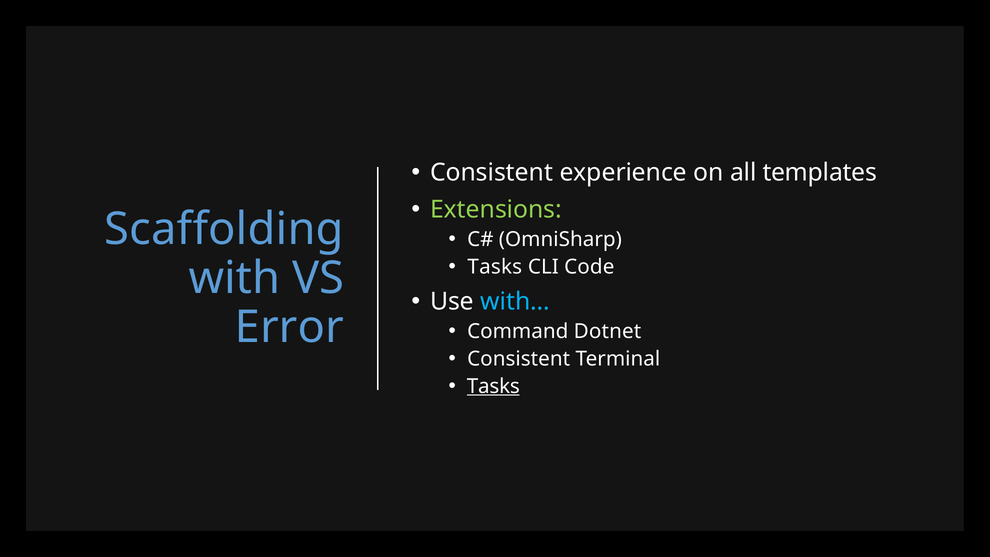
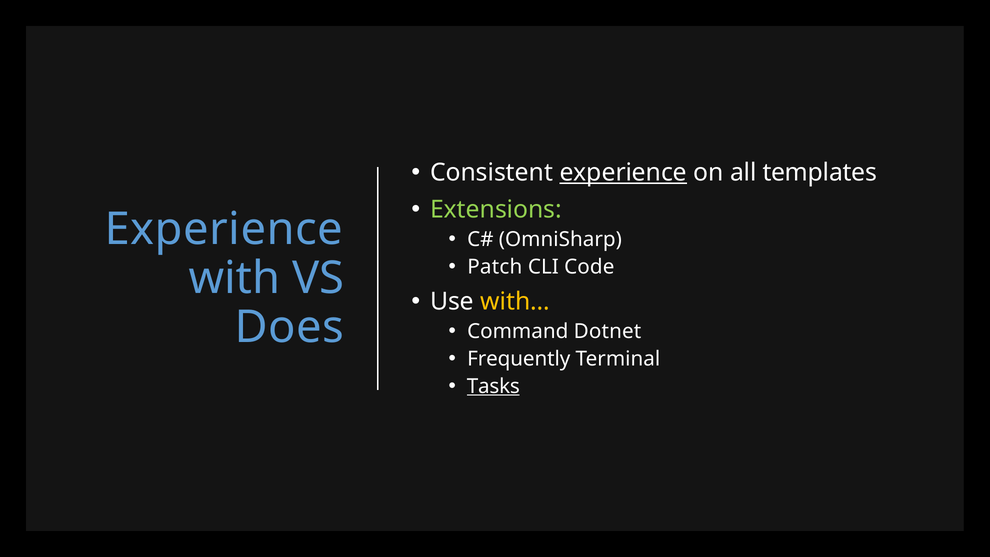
experience at (623, 173) underline: none -> present
Scaffolding at (224, 229): Scaffolding -> Experience
Tasks at (495, 267): Tasks -> Patch
with… colour: light blue -> yellow
Error: Error -> Does
Consistent at (519, 359): Consistent -> Frequently
